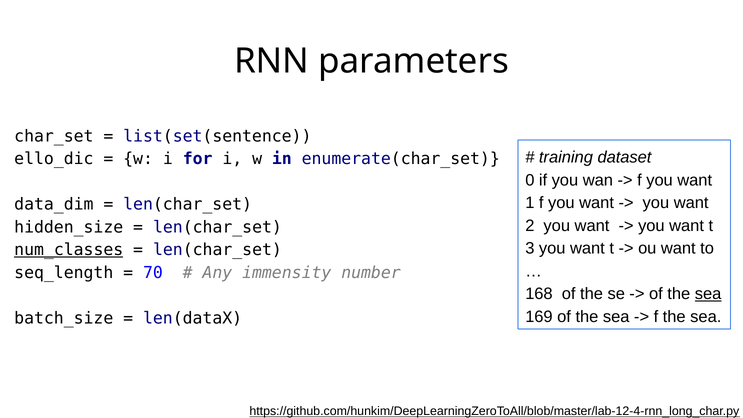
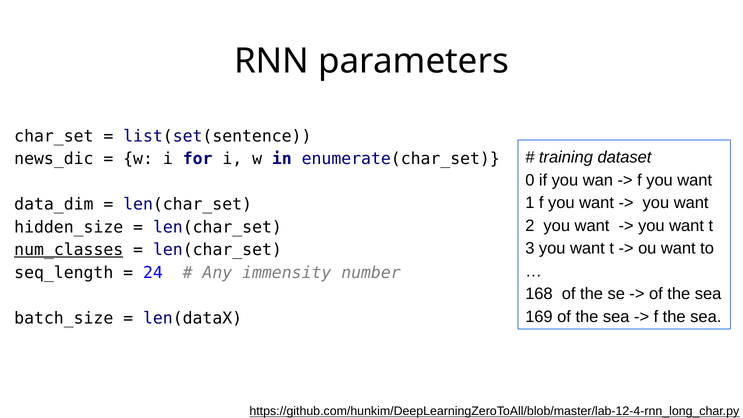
ello_dic: ello_dic -> news_dic
70: 70 -> 24
sea at (708, 294) underline: present -> none
